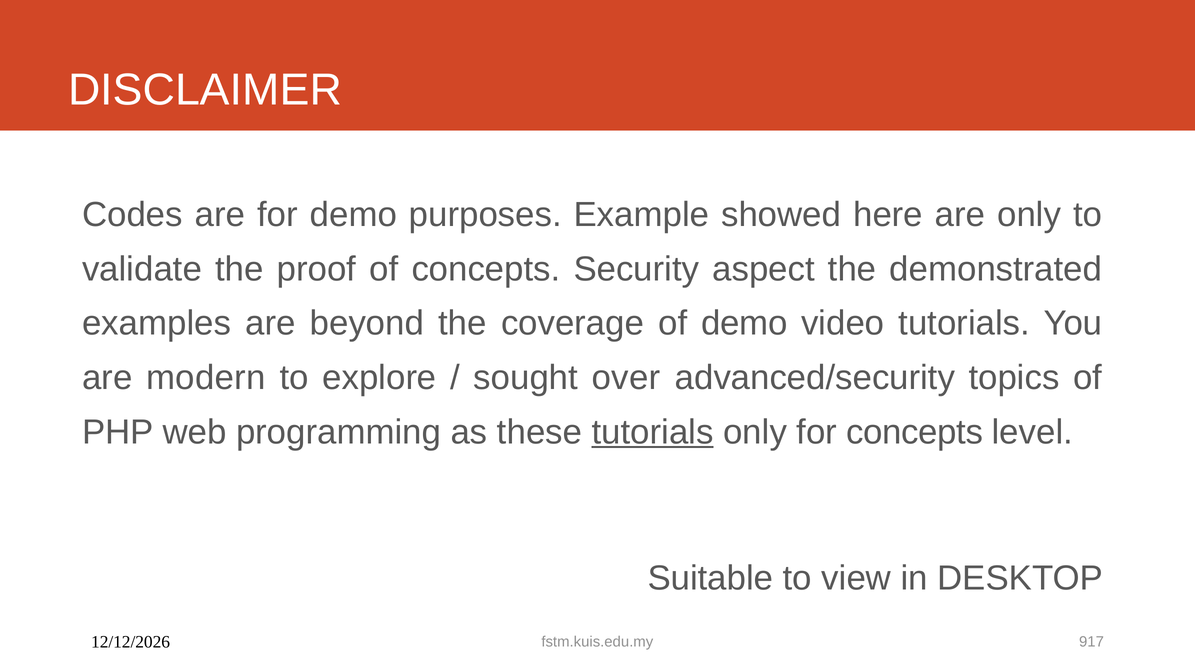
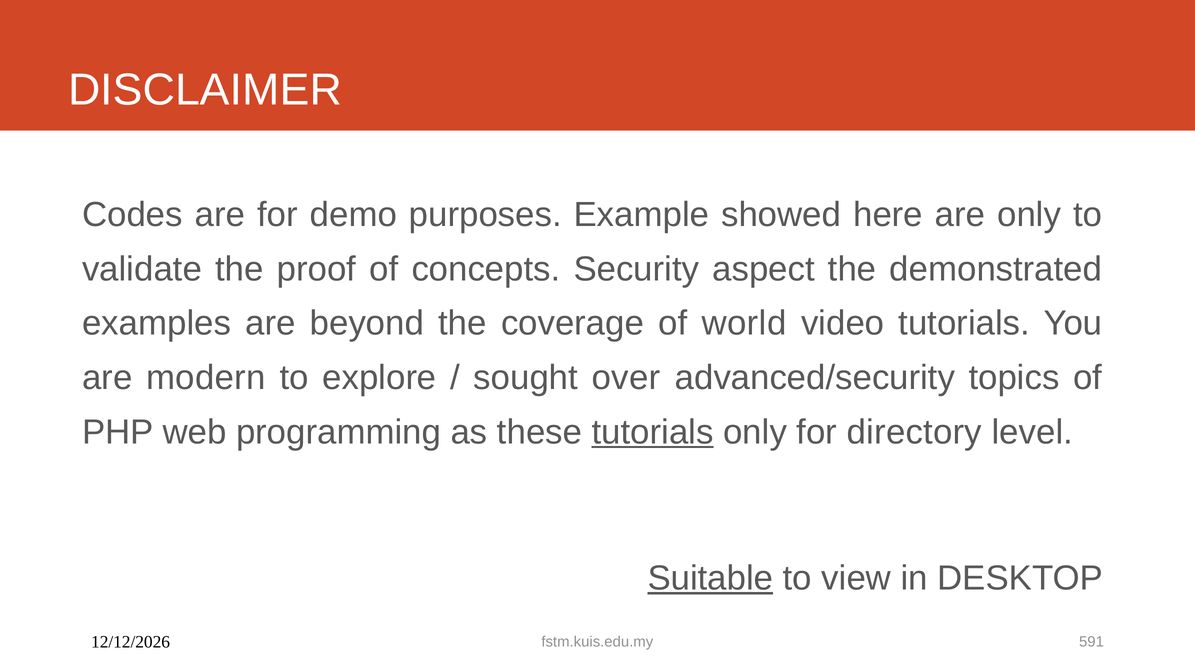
of demo: demo -> world
for concepts: concepts -> directory
Suitable underline: none -> present
917: 917 -> 591
